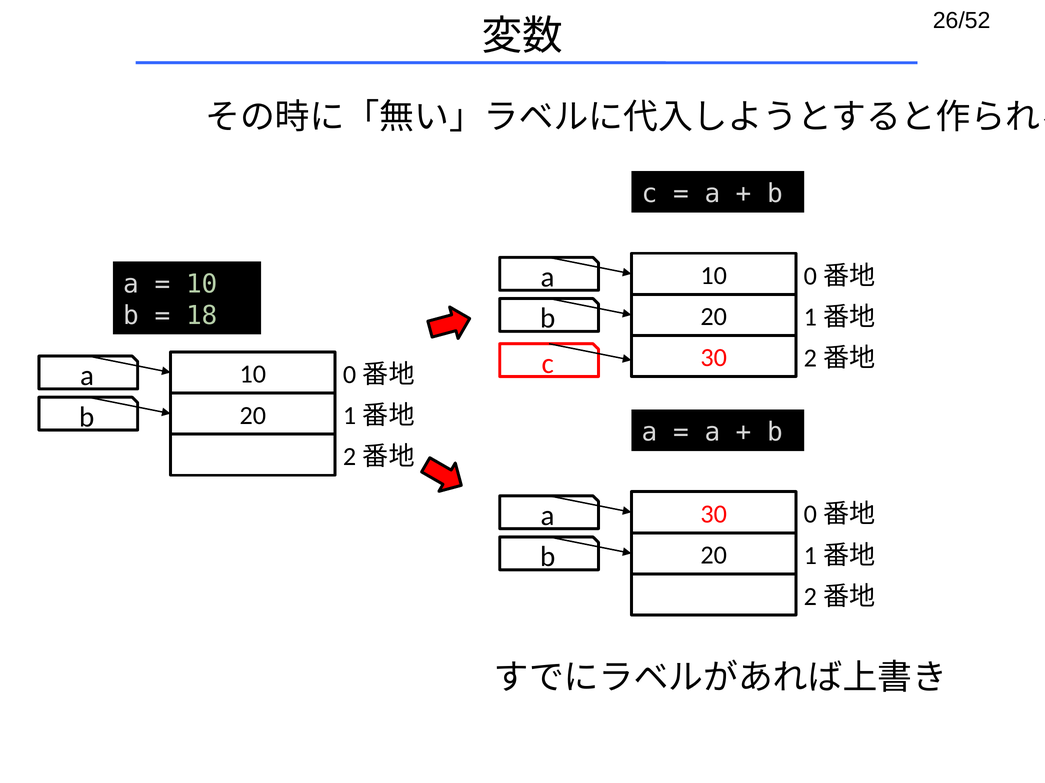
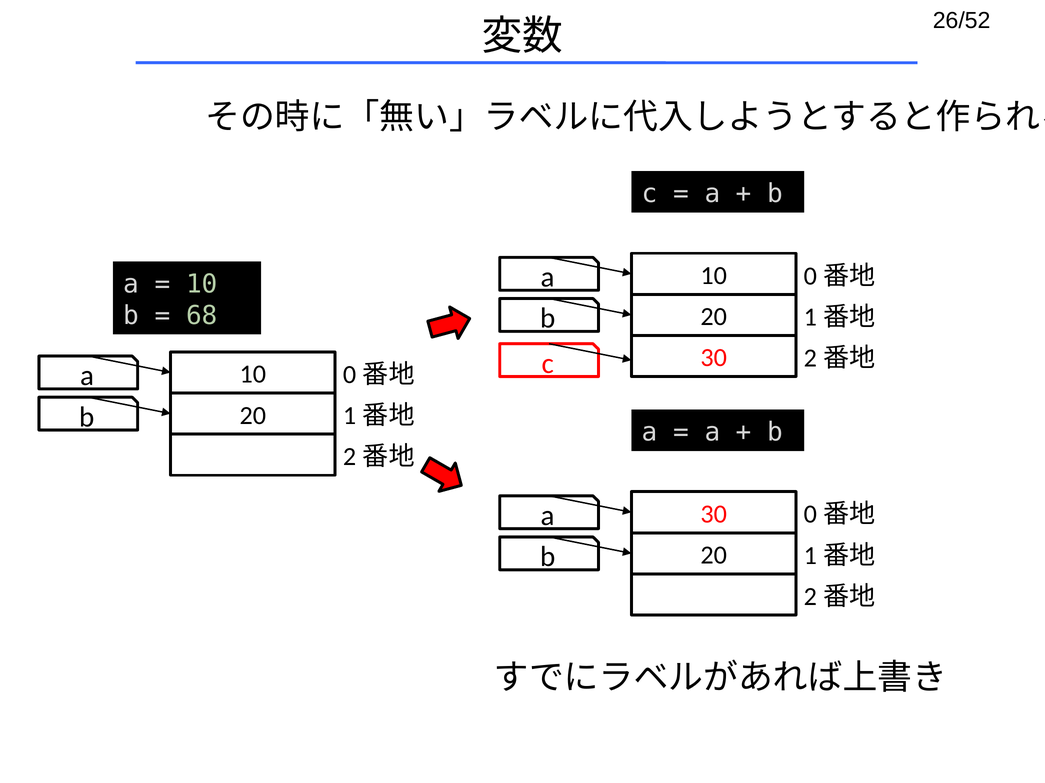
18: 18 -> 68
